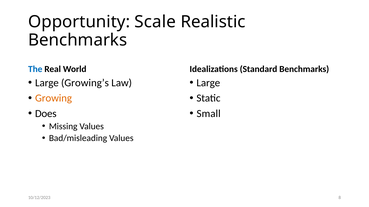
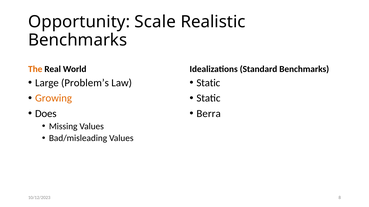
The colour: blue -> orange
Growing’s: Growing’s -> Problem’s
Large at (208, 83): Large -> Static
Small: Small -> Berra
